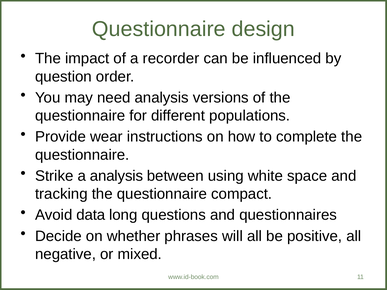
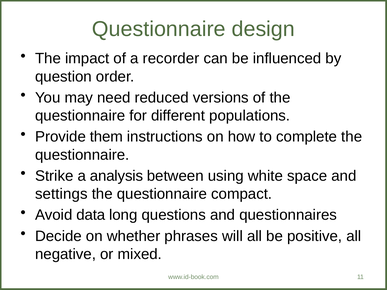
need analysis: analysis -> reduced
wear: wear -> them
tracking: tracking -> settings
